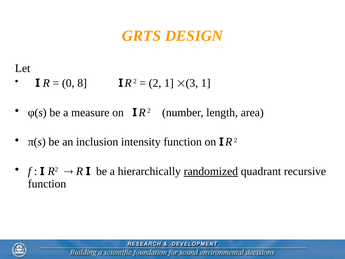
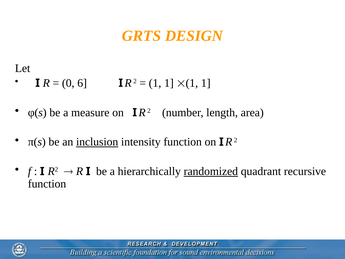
8: 8 -> 6
2 at (155, 83): 2 -> 1
3 at (192, 83): 3 -> 1
inclusion underline: none -> present
